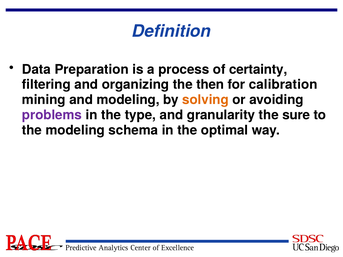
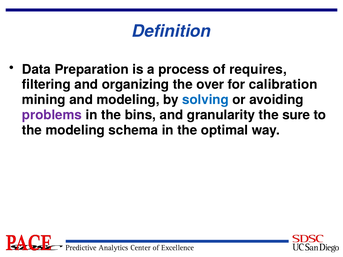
certainty: certainty -> requires
then: then -> over
solving colour: orange -> blue
type: type -> bins
